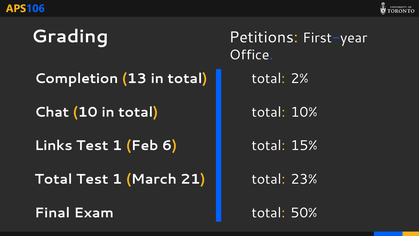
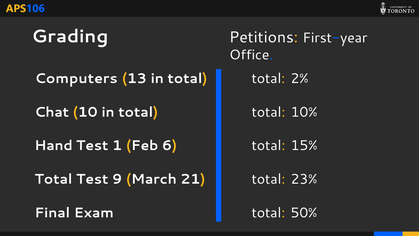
Completion: Completion -> Computers
Links: Links -> Hand
1 at (117, 179): 1 -> 9
